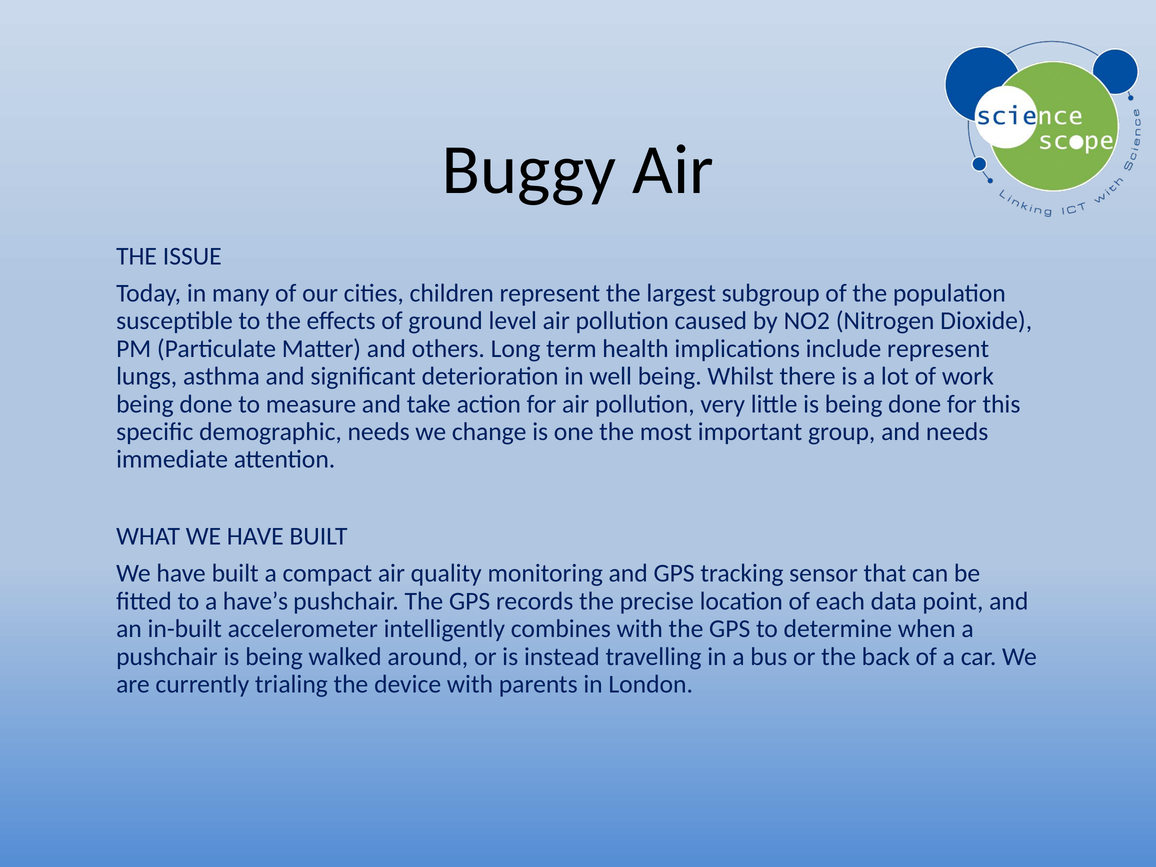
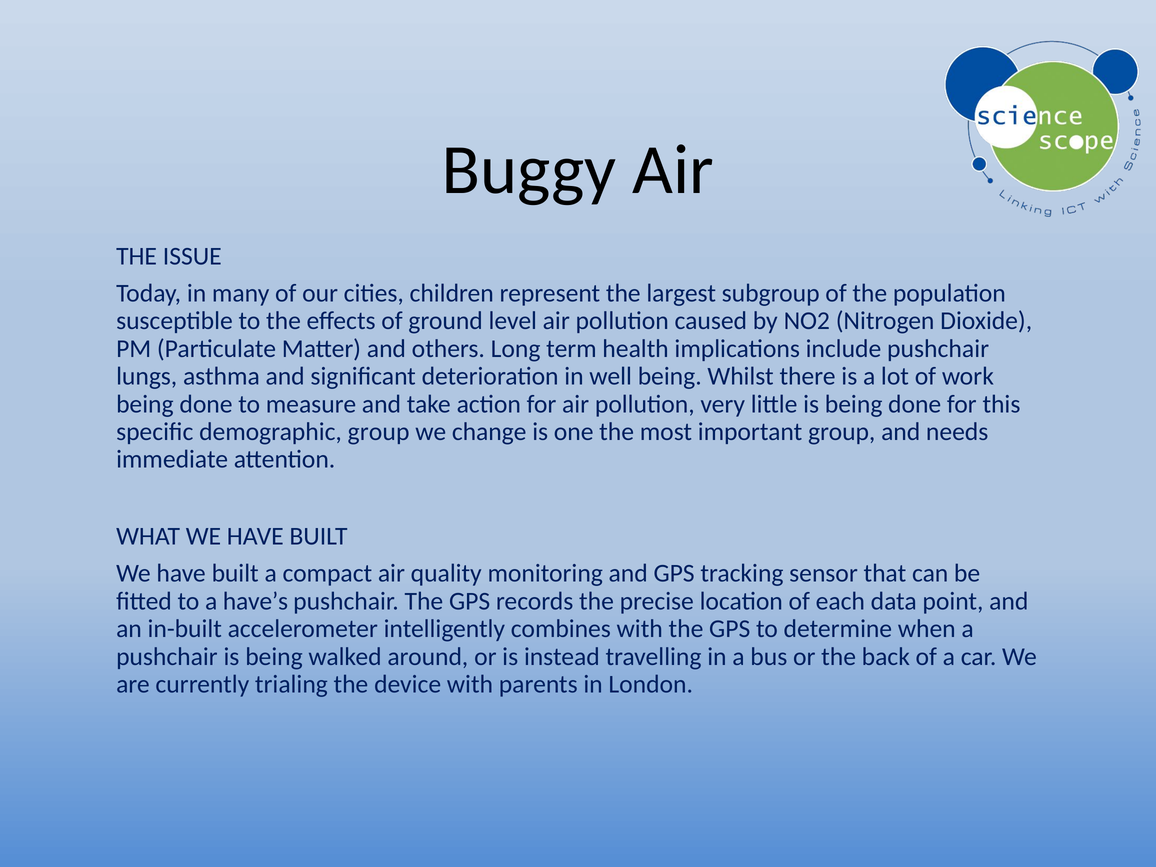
include represent: represent -> pushchair
demographic needs: needs -> group
